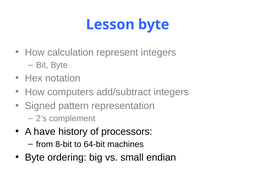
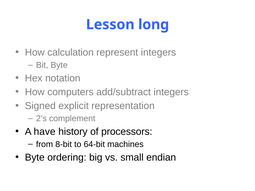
Lesson byte: byte -> long
pattern: pattern -> explicit
